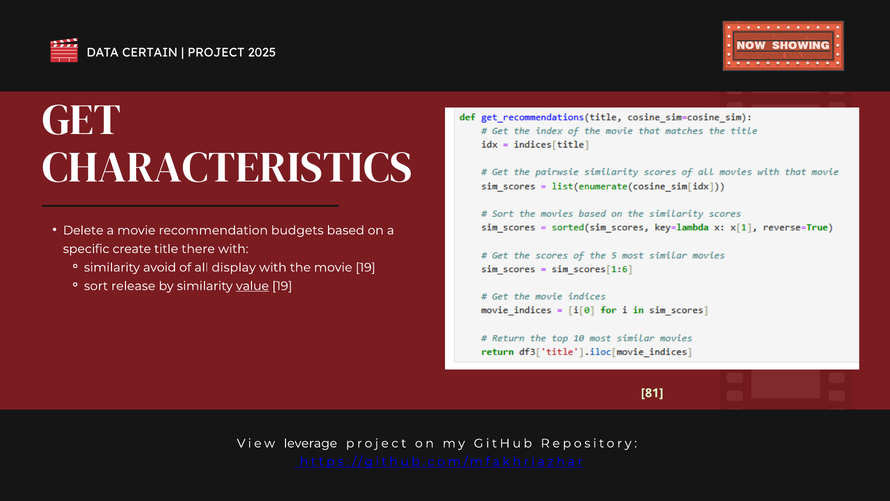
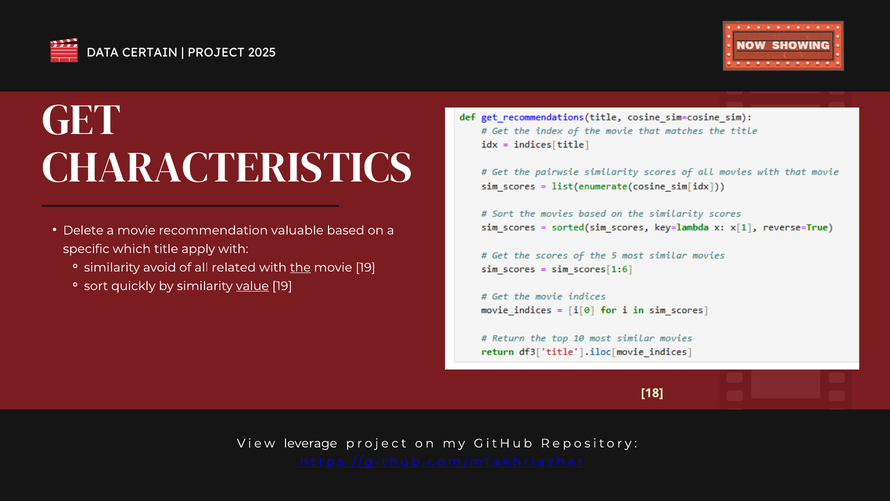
budgets: budgets -> valuable
create: create -> which
there: there -> apply
display: display -> related
the underline: none -> present
release: release -> quickly
81: 81 -> 18
